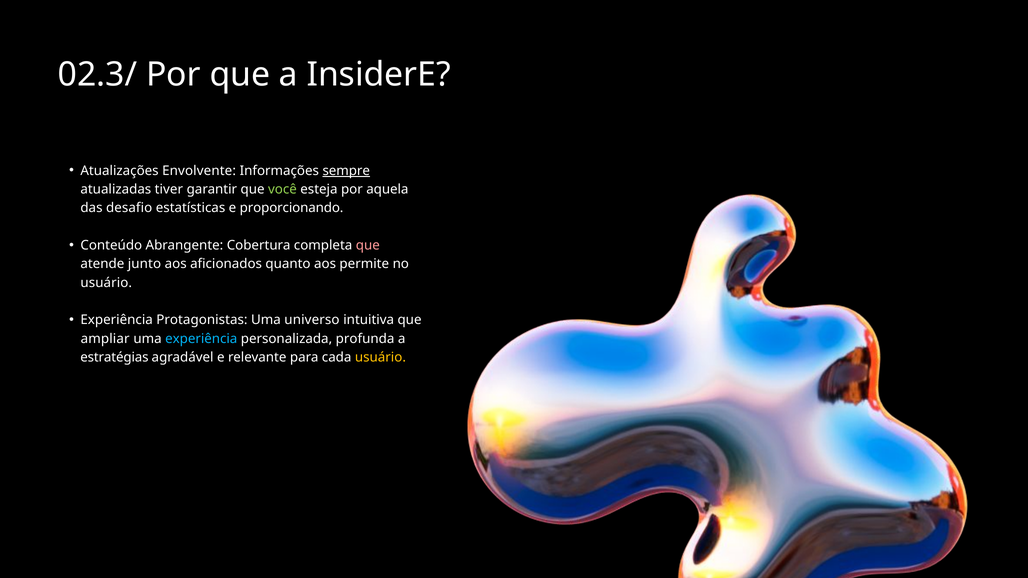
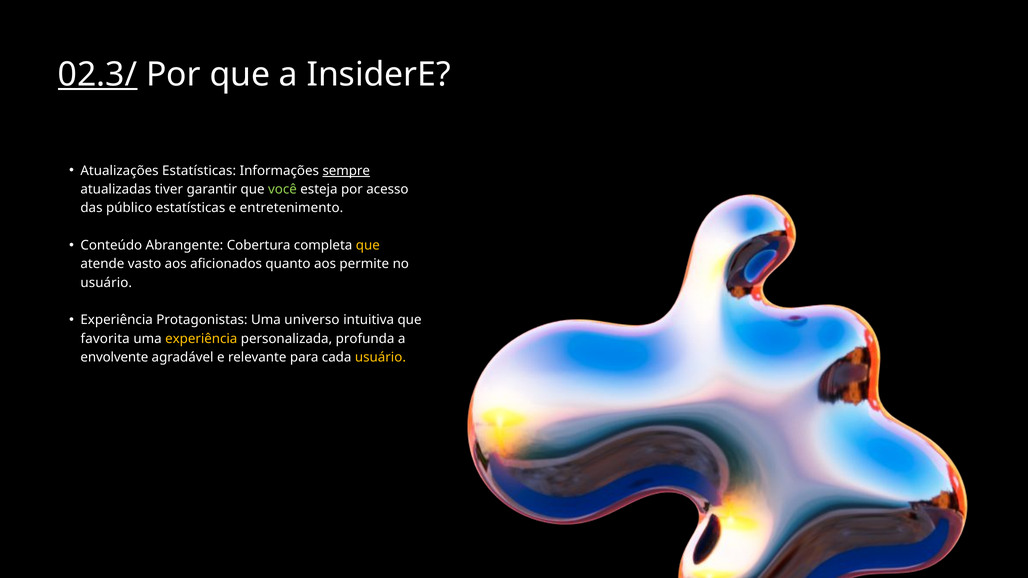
02.3/ underline: none -> present
Atualizações Envolvente: Envolvente -> Estatísticas
aquela: aquela -> acesso
desafio: desafio -> público
proporcionando: proporcionando -> entretenimento
que at (368, 245) colour: pink -> yellow
junto: junto -> vasto
ampliar: ampliar -> favorita
experiência at (201, 339) colour: light blue -> yellow
estratégias: estratégias -> envolvente
